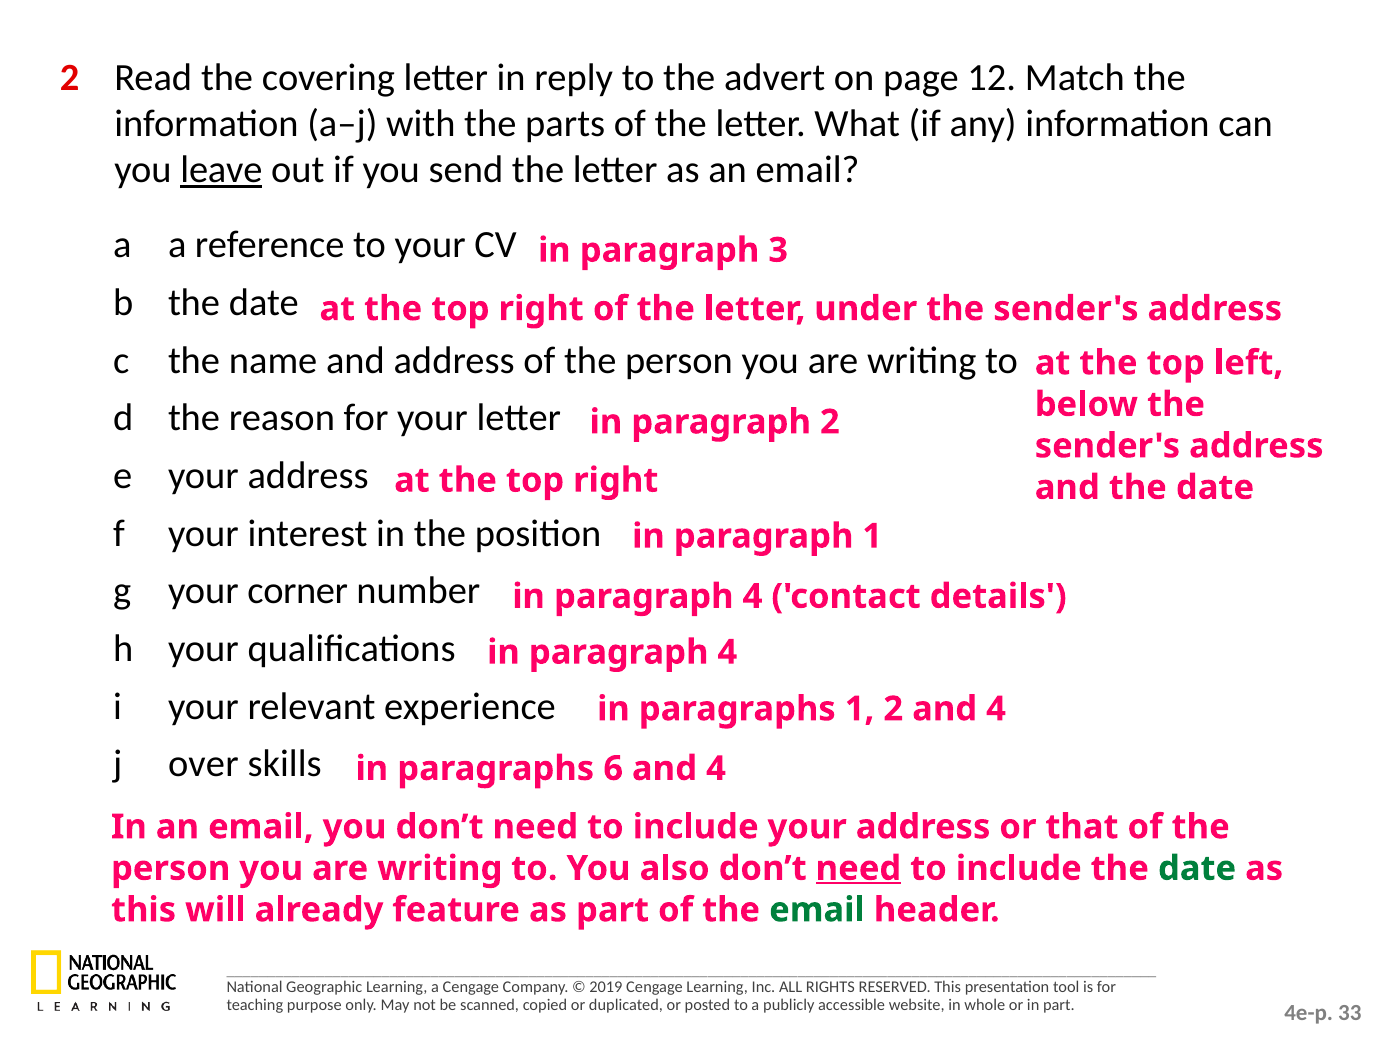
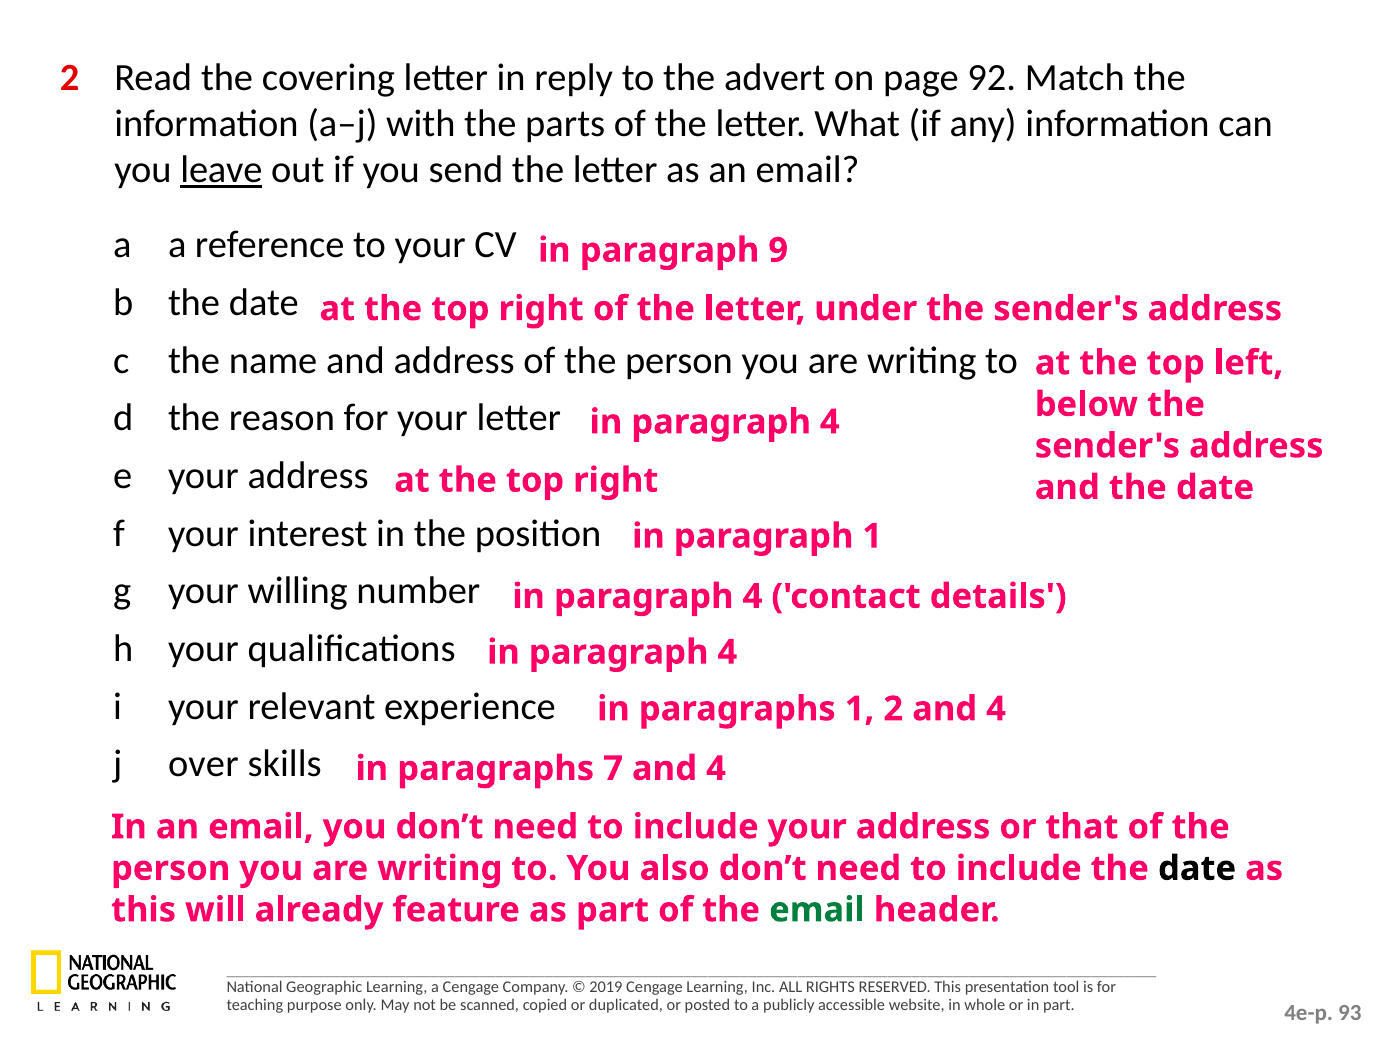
12: 12 -> 92
3: 3 -> 9
2 at (830, 422): 2 -> 4
corner: corner -> willing
6: 6 -> 7
need at (858, 868) underline: present -> none
date at (1197, 868) colour: green -> black
33: 33 -> 93
